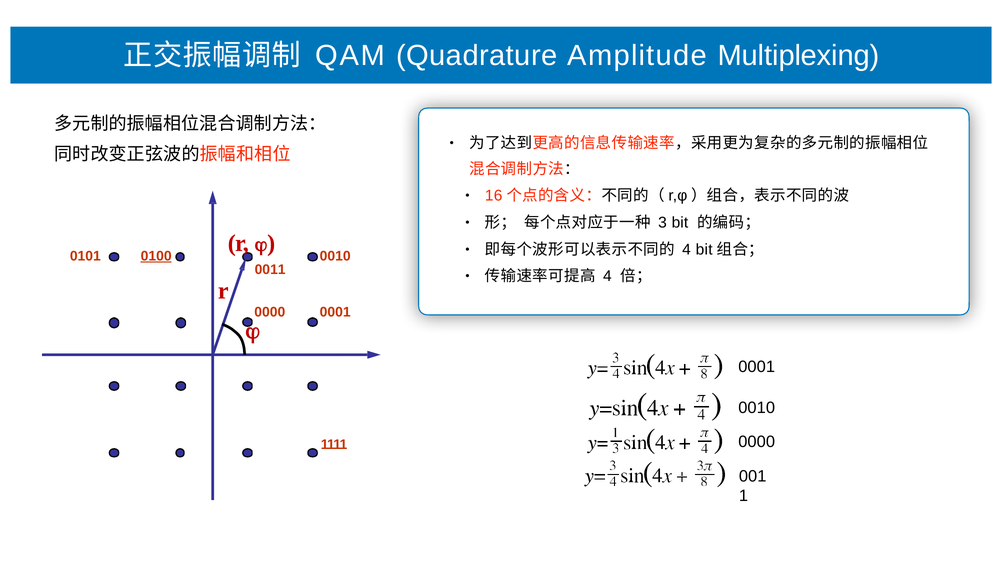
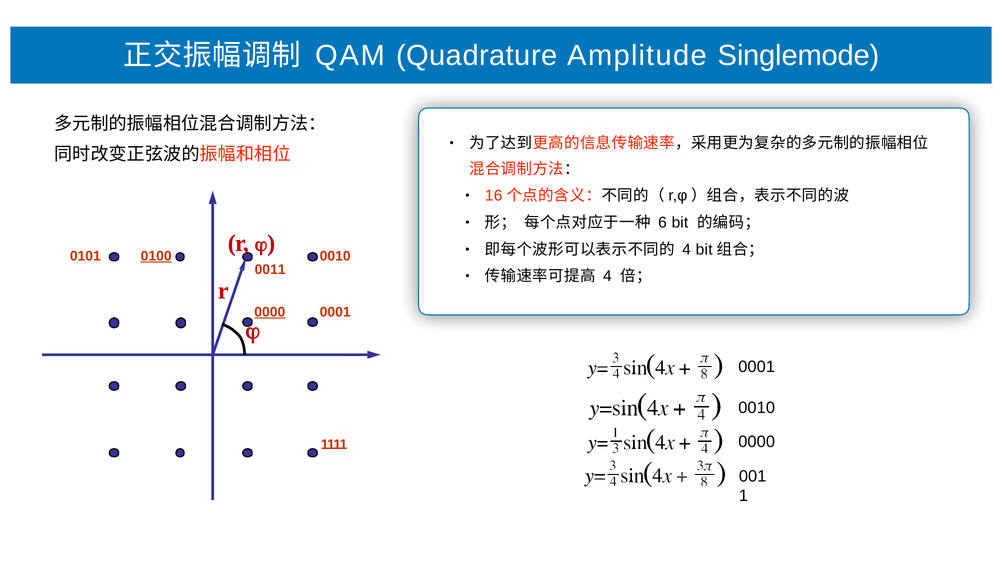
Multiplexing: Multiplexing -> Singlemode
3: 3 -> 6
0000 at (270, 312) underline: none -> present
